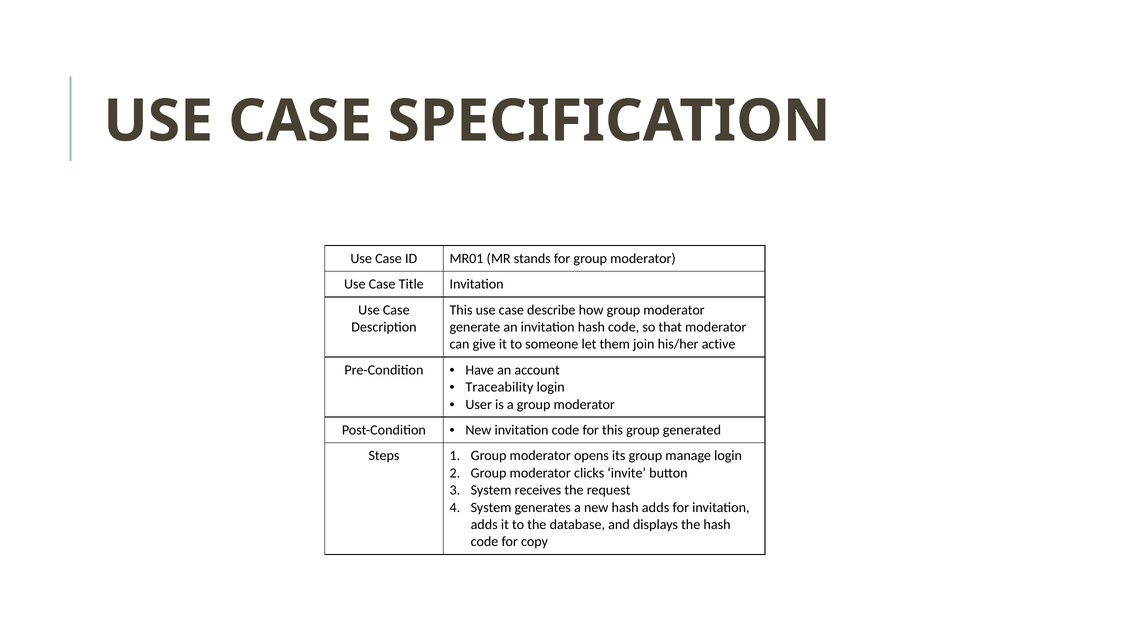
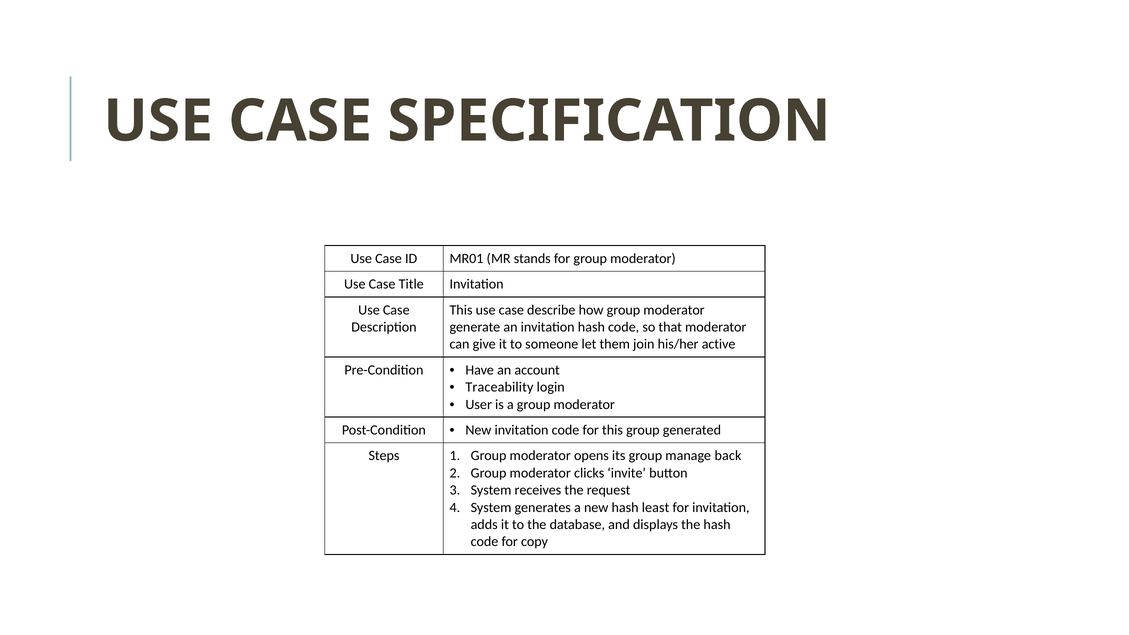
manage login: login -> back
hash adds: adds -> least
